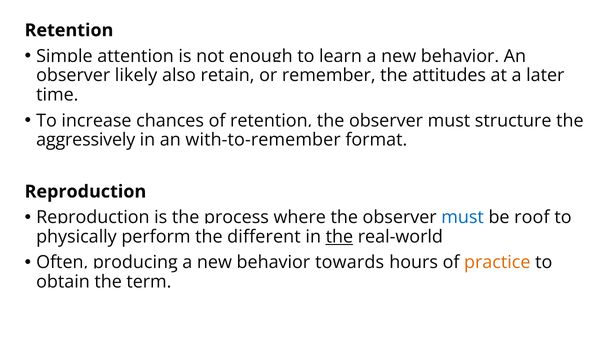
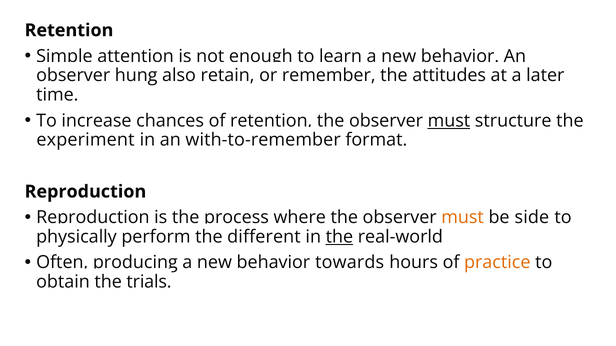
likely: likely -> hung
must at (449, 121) underline: none -> present
aggressively: aggressively -> experiment
must at (463, 218) colour: blue -> orange
roof: roof -> side
term: term -> trials
